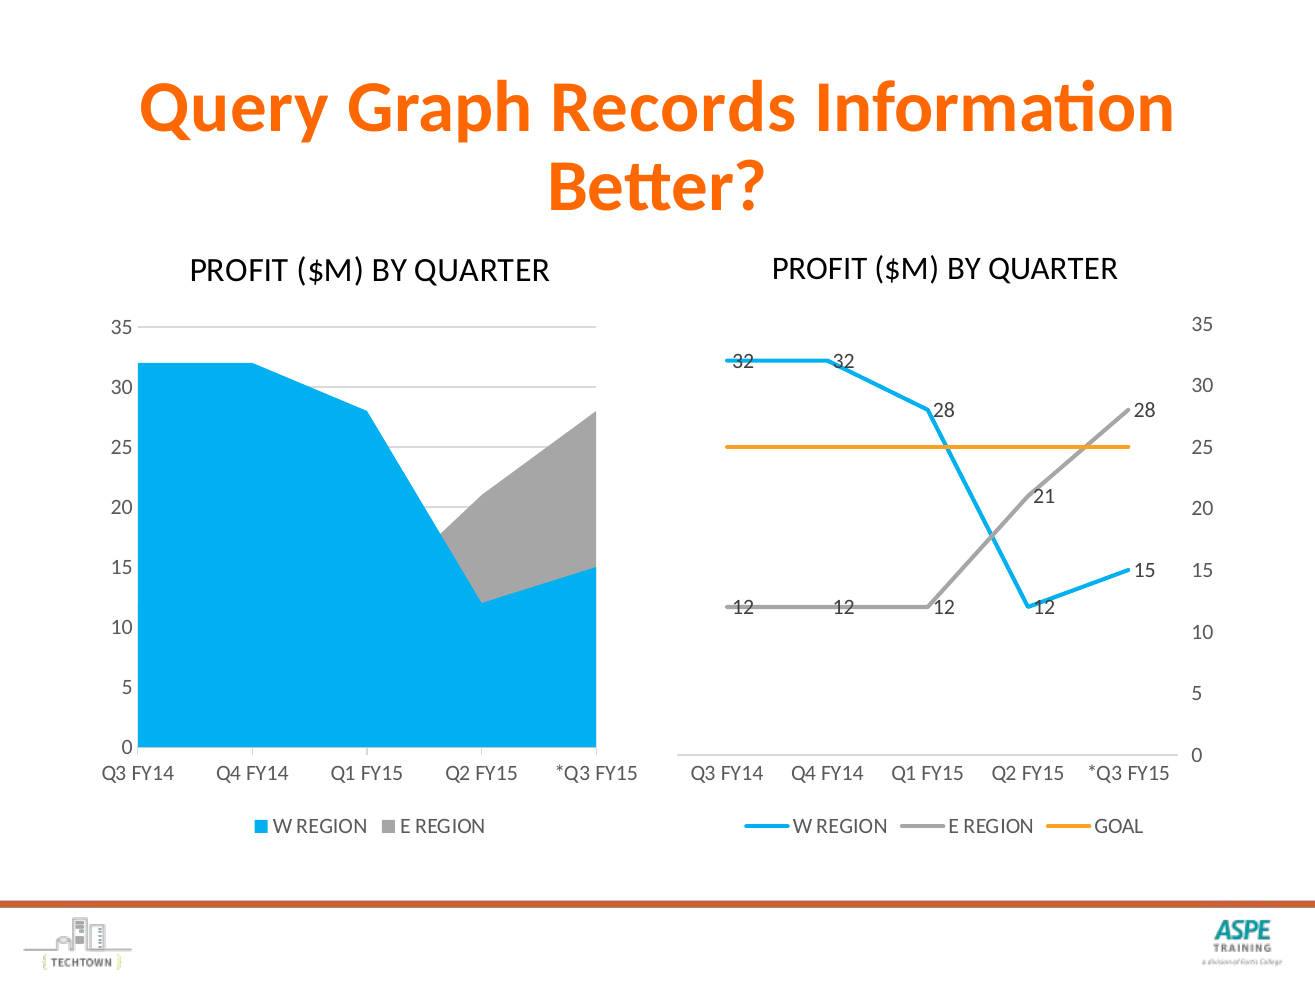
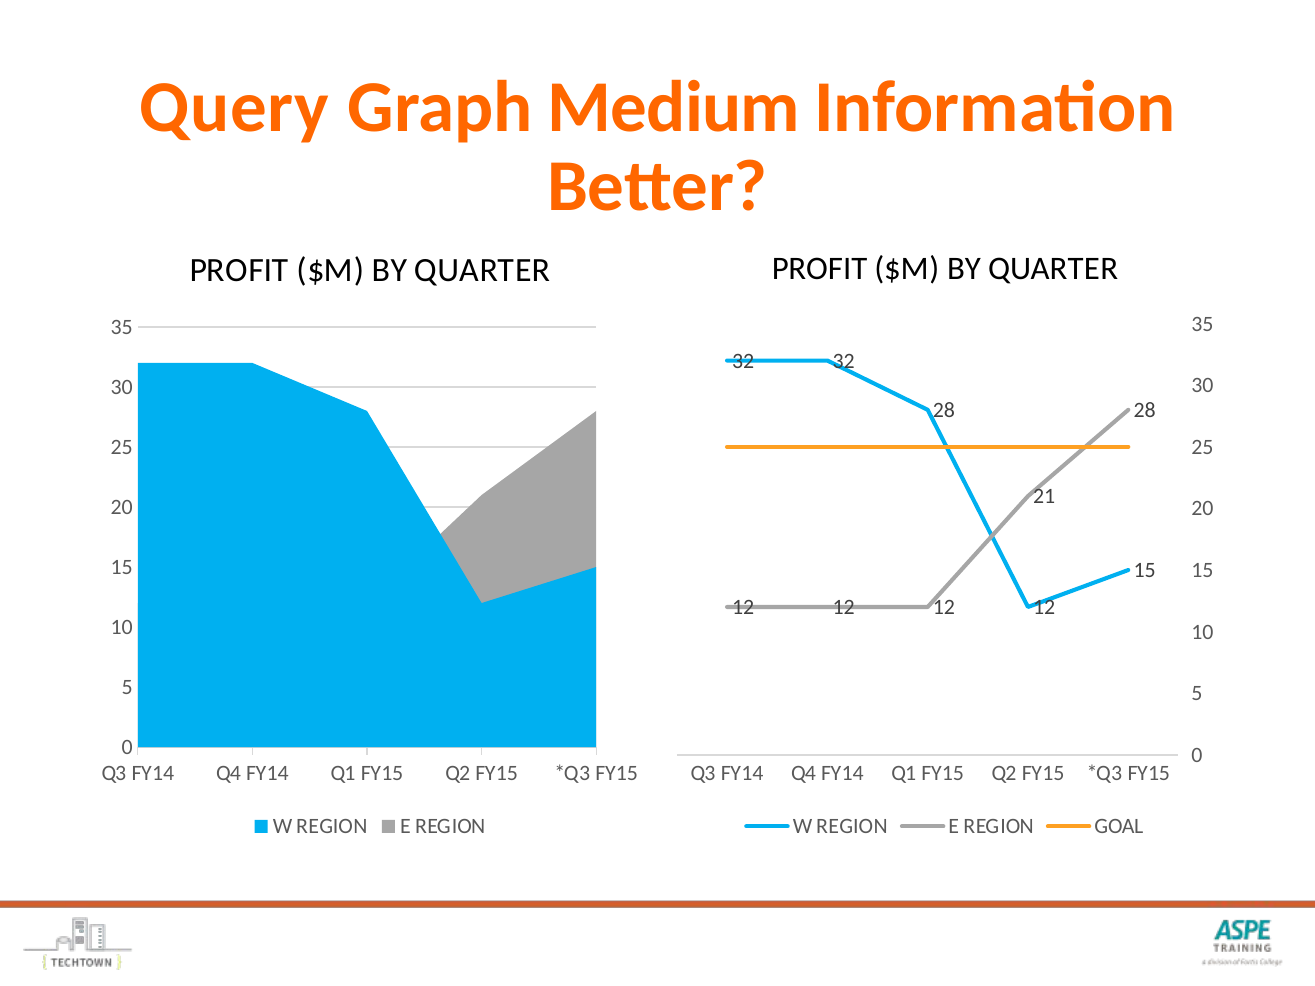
Records: Records -> Medium
